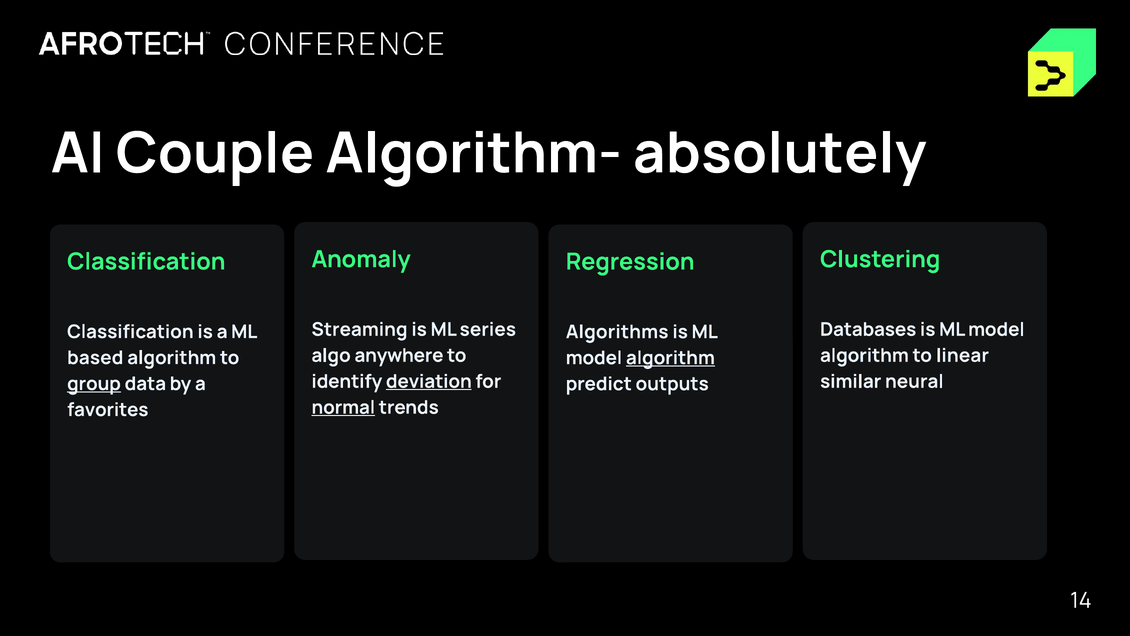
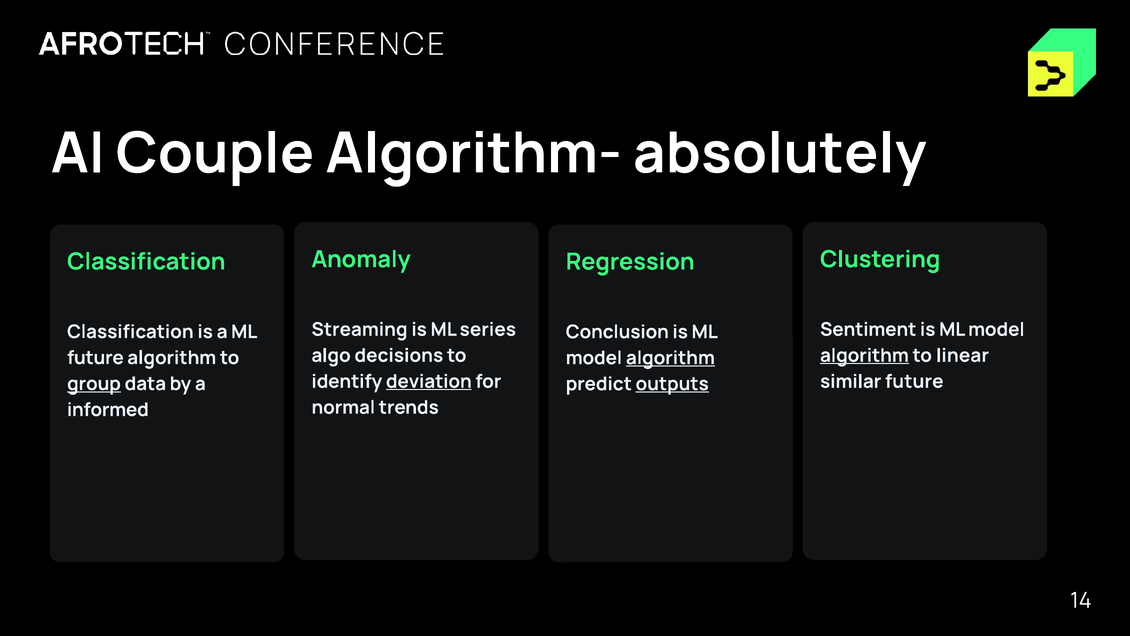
Databases: Databases -> Sentiment
Algorithms: Algorithms -> Conclusion
anywhere: anywhere -> decisions
algorithm at (864, 355) underline: none -> present
based at (95, 358): based -> future
similar neural: neural -> future
outputs underline: none -> present
normal underline: present -> none
favorites: favorites -> informed
